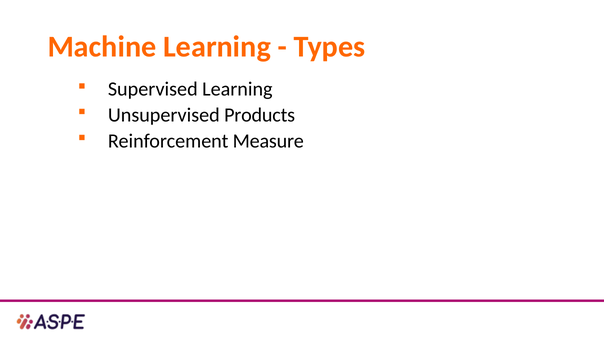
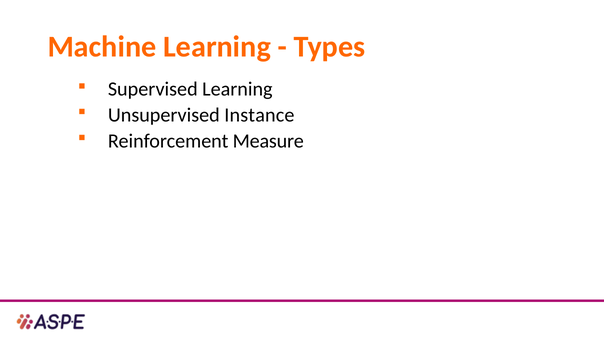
Products: Products -> Instance
